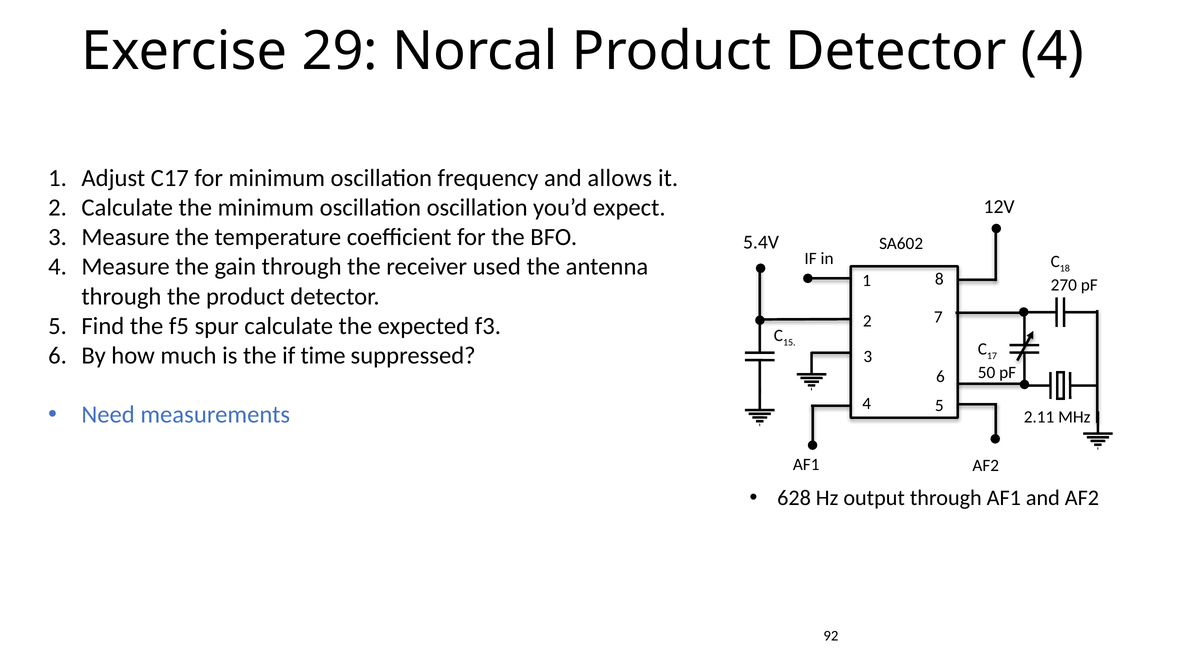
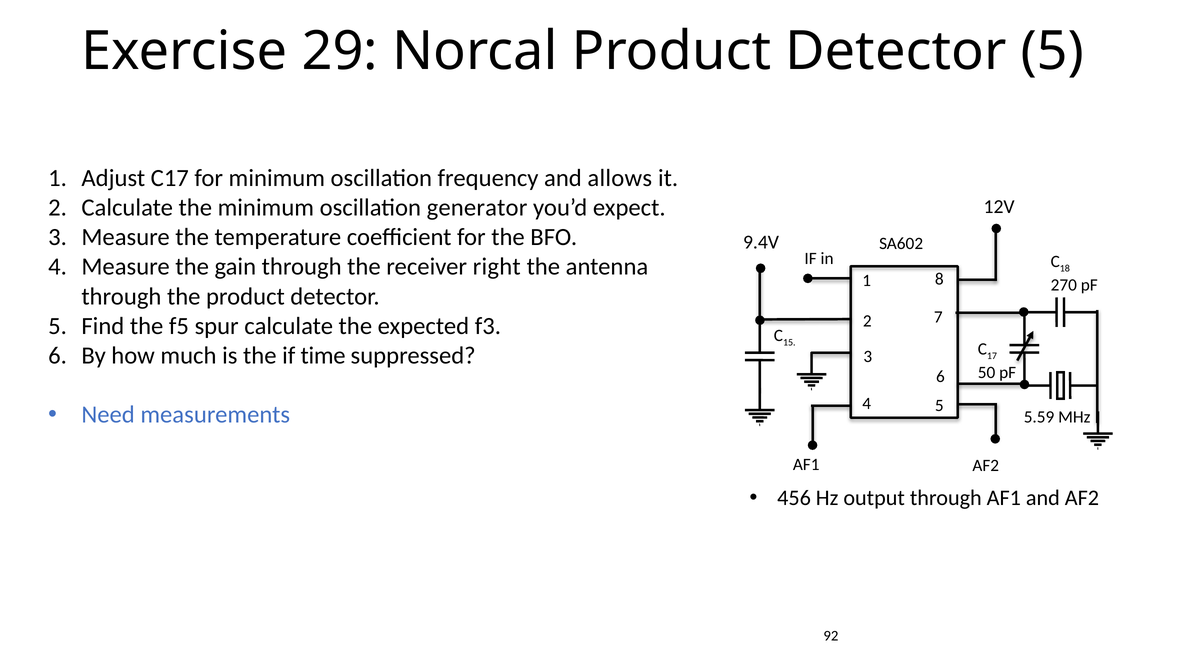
Norcal Product Detector 4: 4 -> 5
oscillation oscillation: oscillation -> generator
5.4V: 5.4V -> 9.4V
used: used -> right
2.11: 2.11 -> 5.59
628: 628 -> 456
